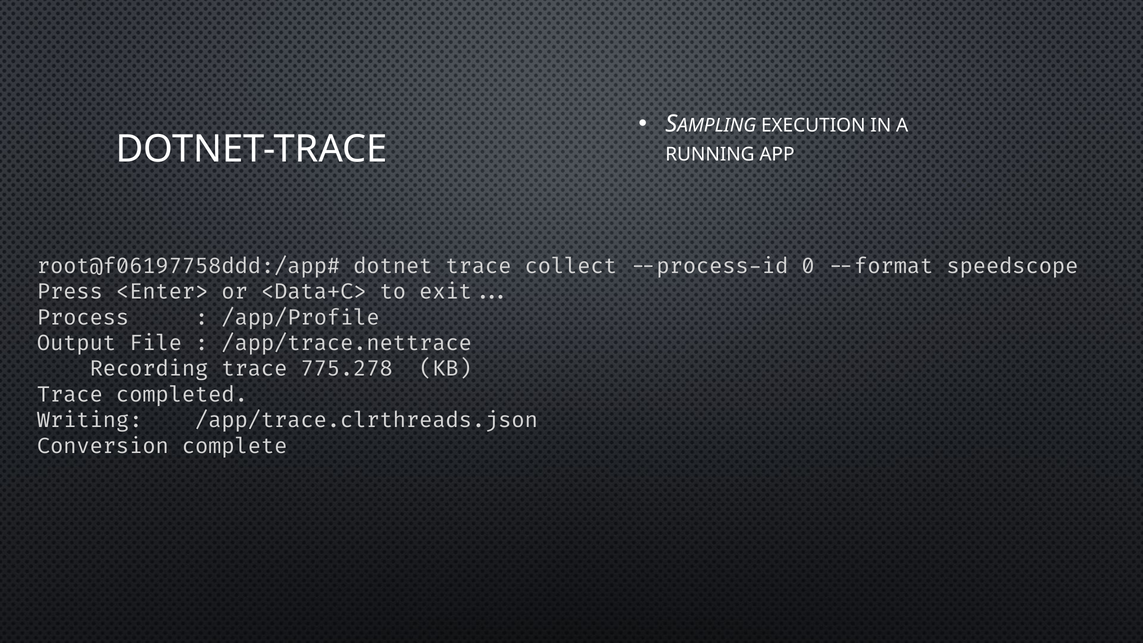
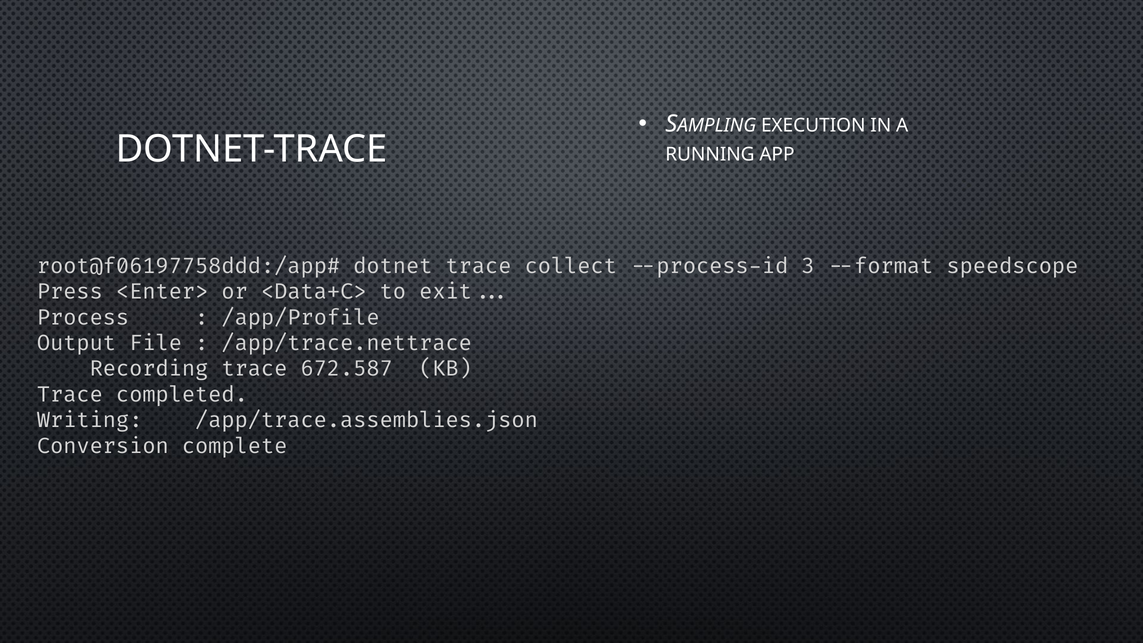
0: 0 -> 3
775.278: 775.278 -> 672.587
/app/trace.clrthreads.json: /app/trace.clrthreads.json -> /app/trace.assemblies.json
